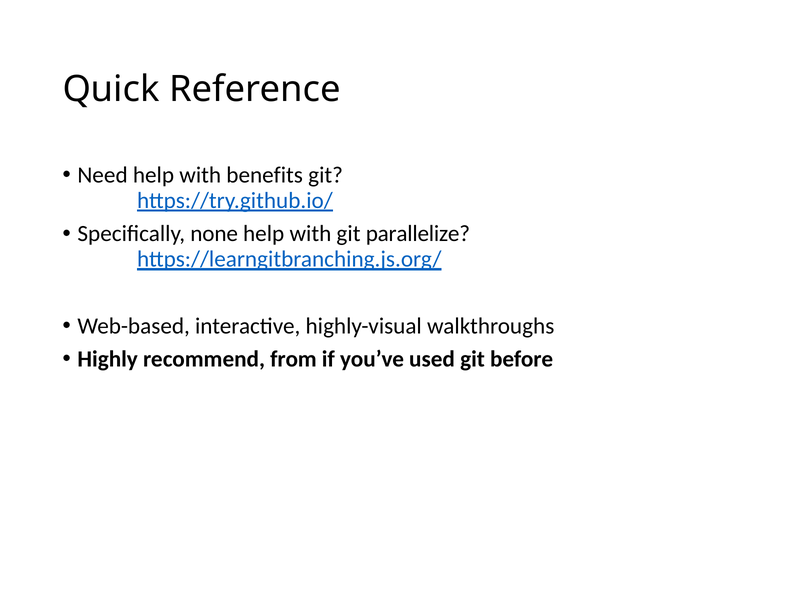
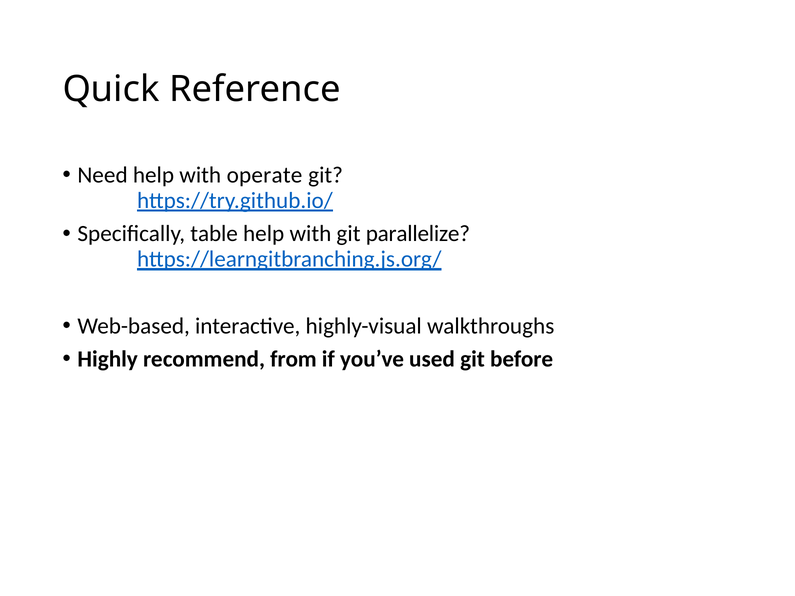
benefits: benefits -> operate
none: none -> table
